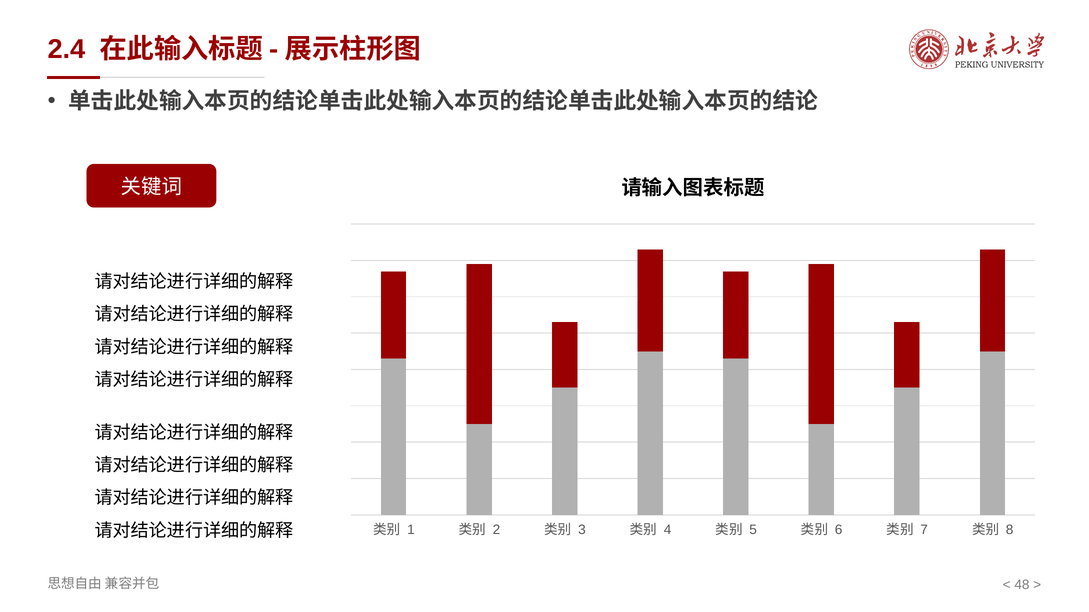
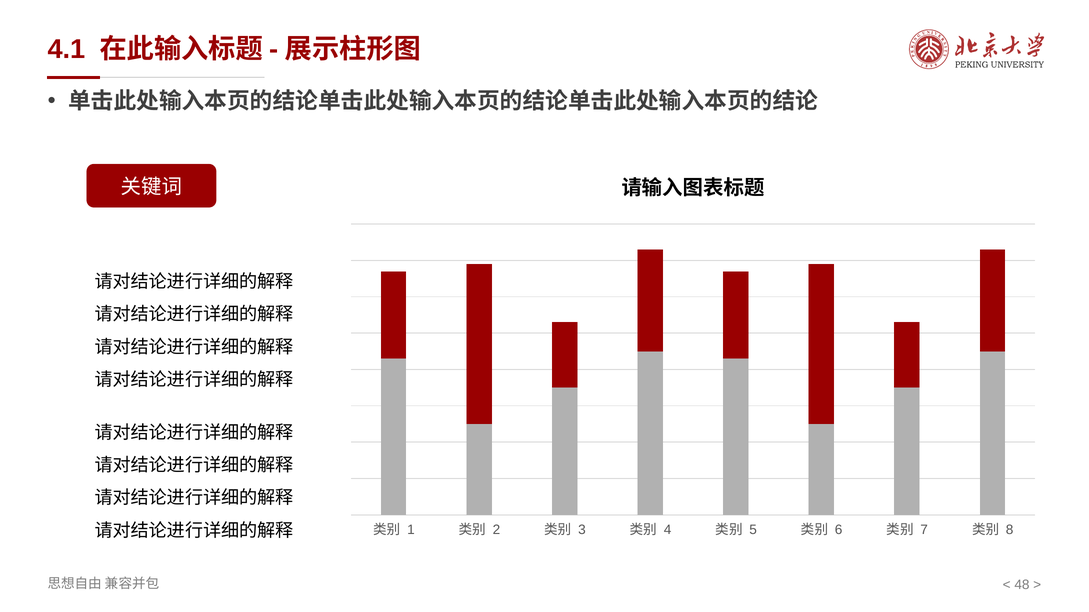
2.4: 2.4 -> 4.1
